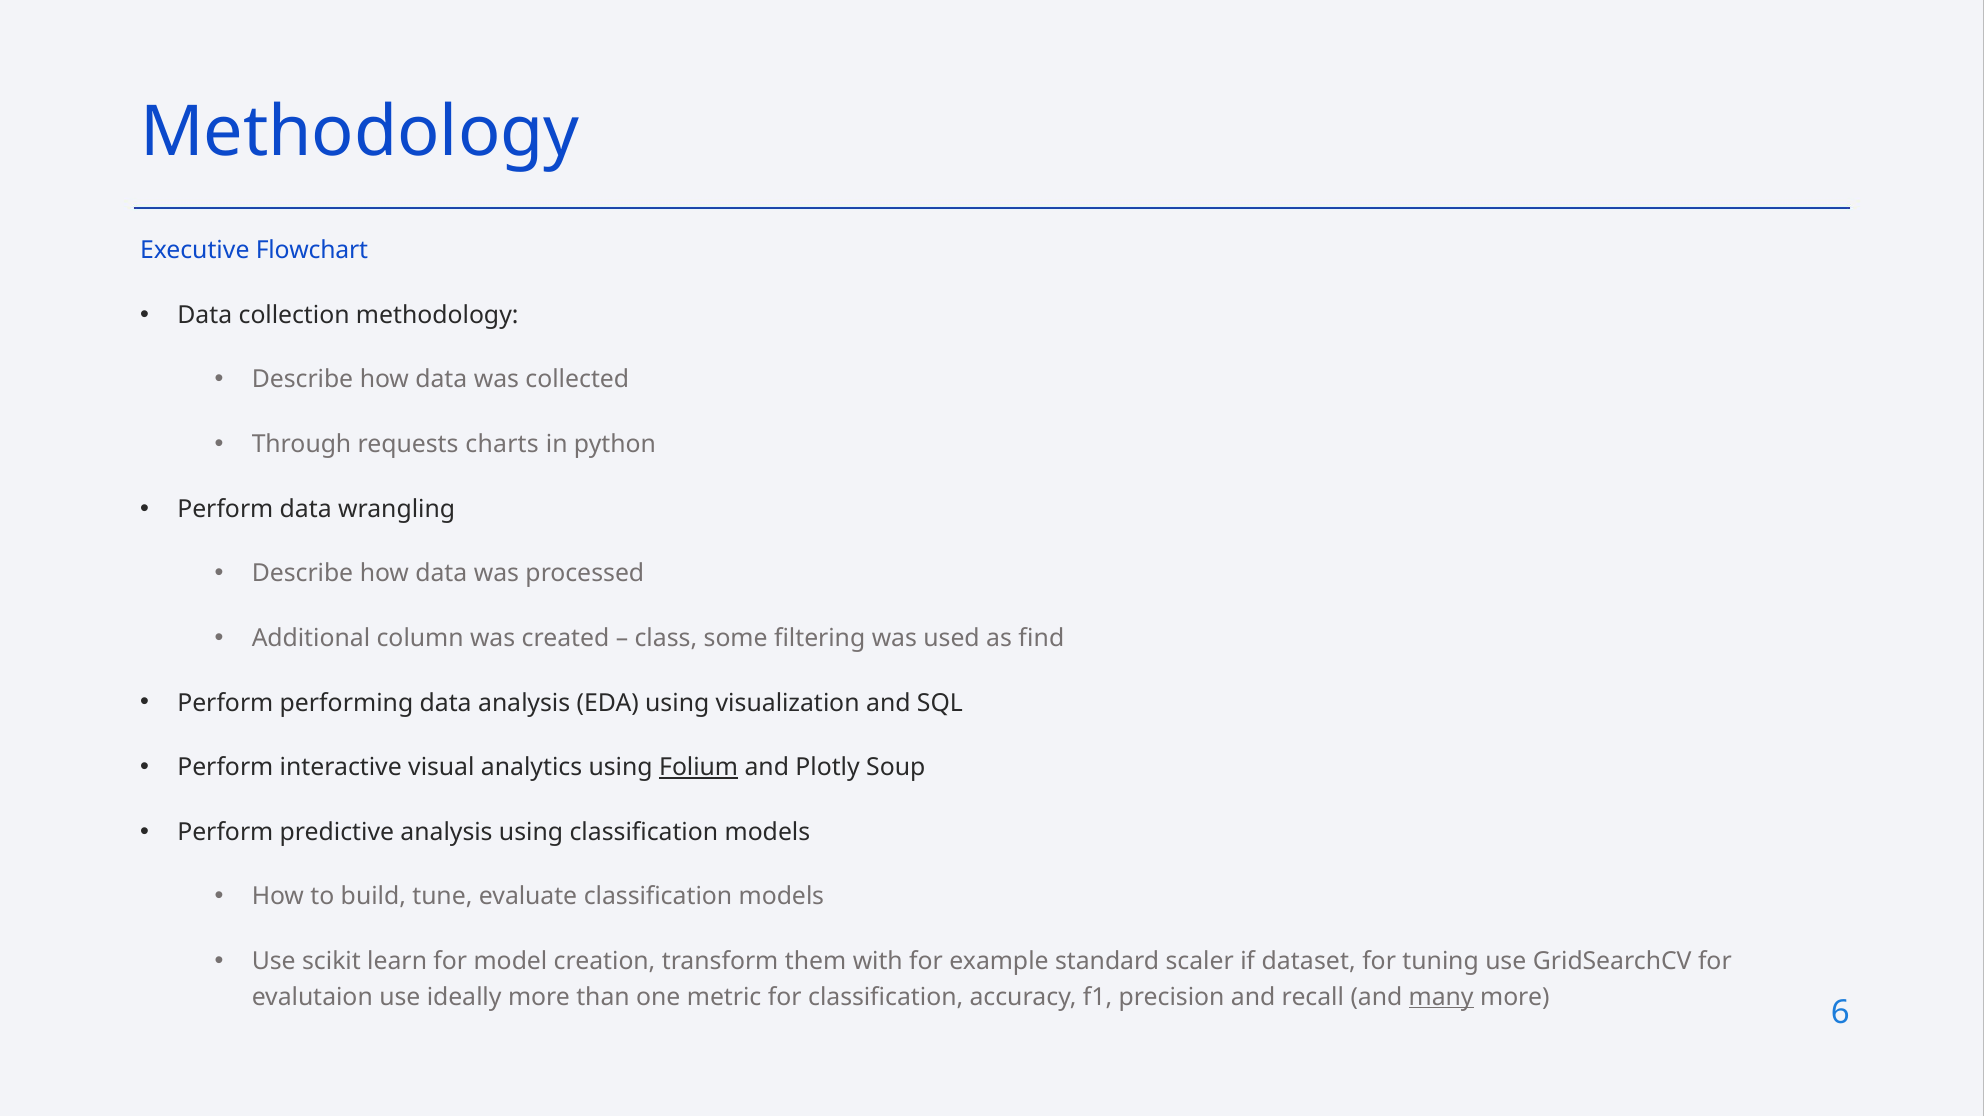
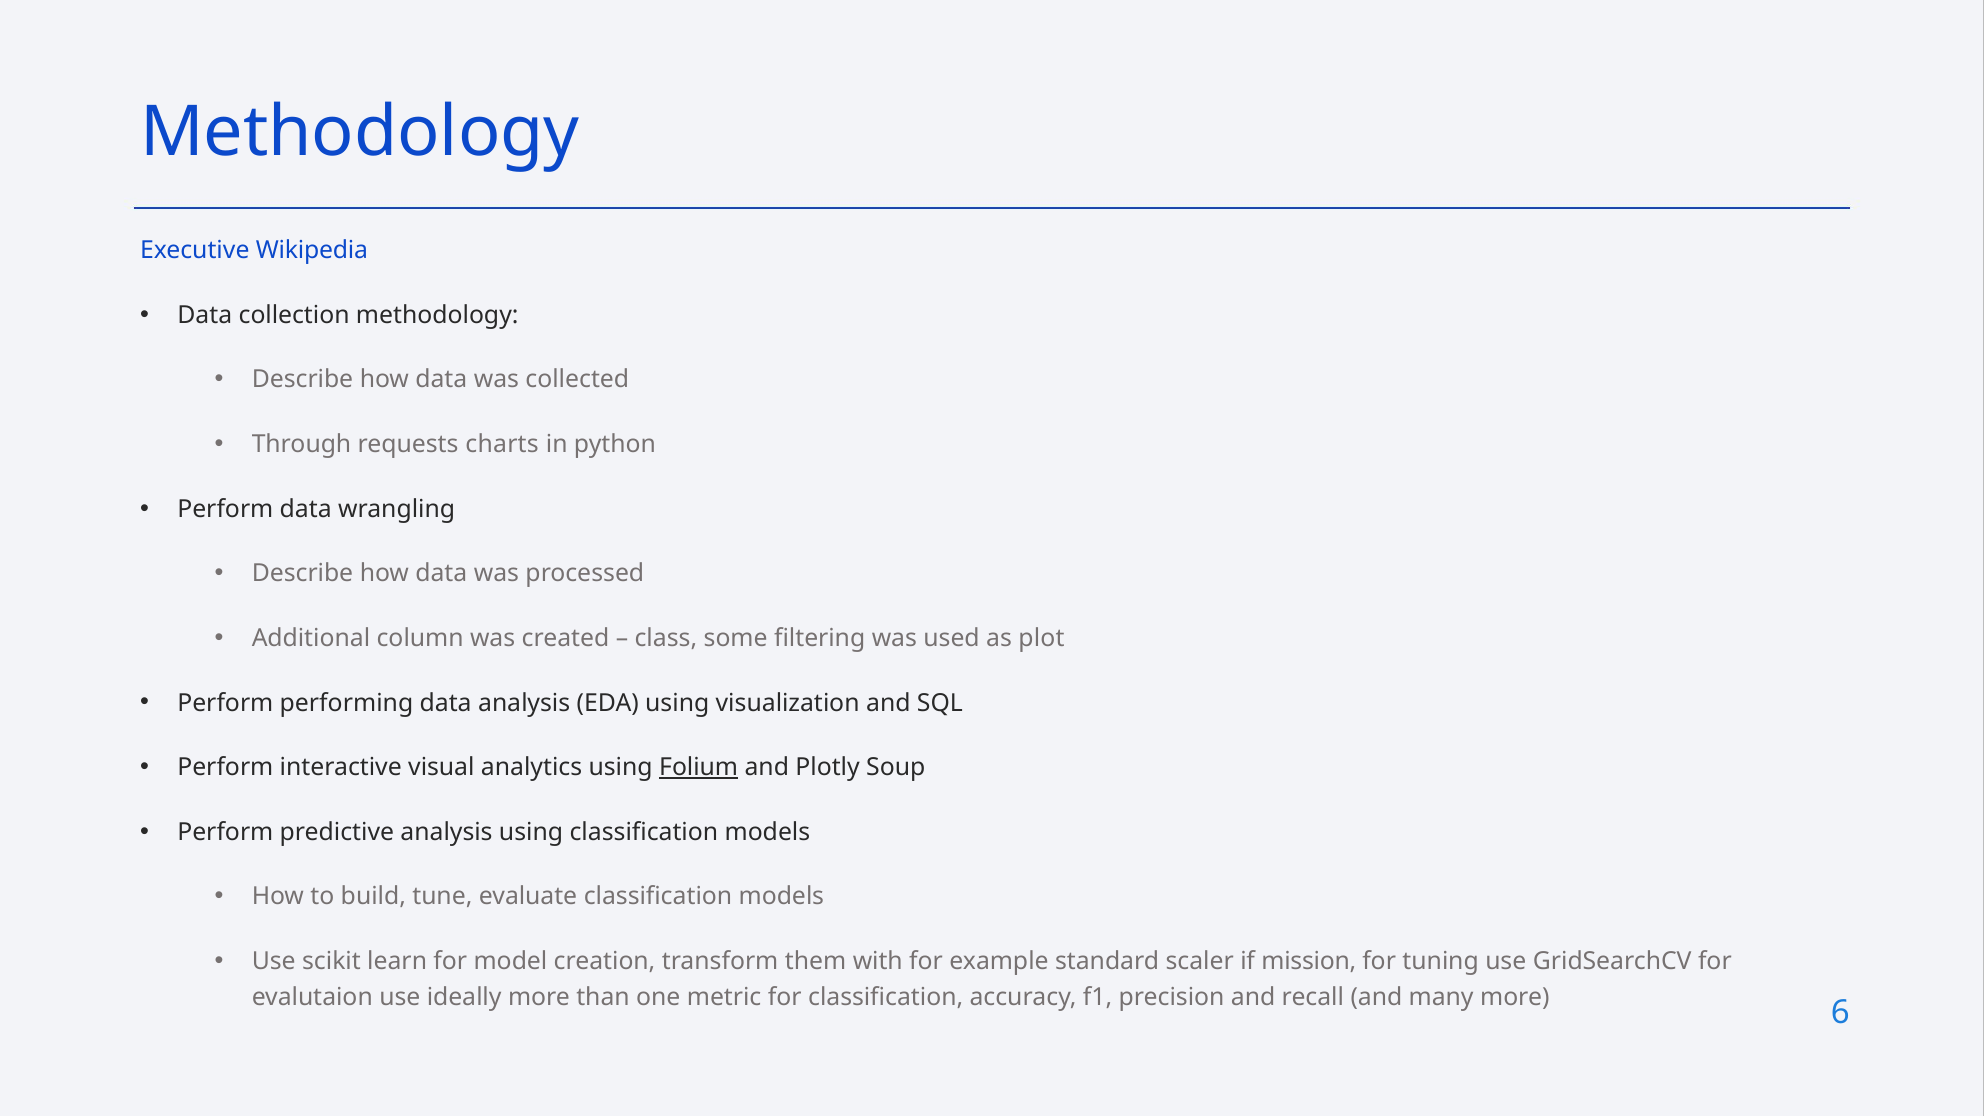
Flowchart: Flowchart -> Wikipedia
find: find -> plot
dataset: dataset -> mission
many underline: present -> none
